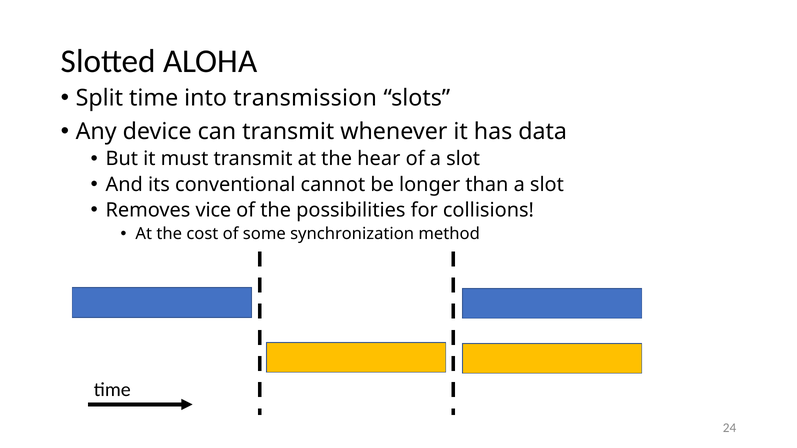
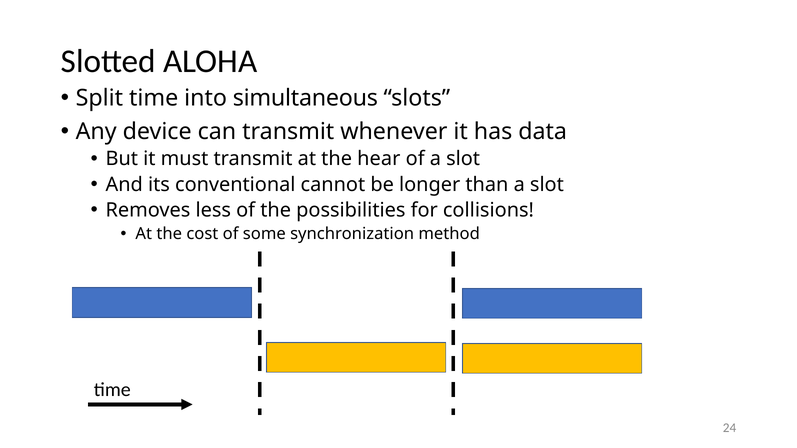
transmission: transmission -> simultaneous
vice: vice -> less
